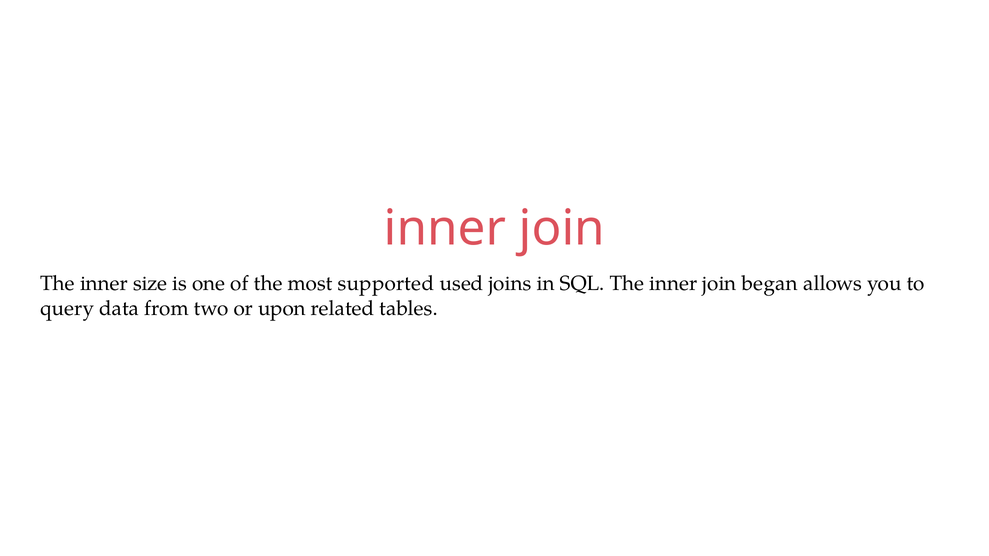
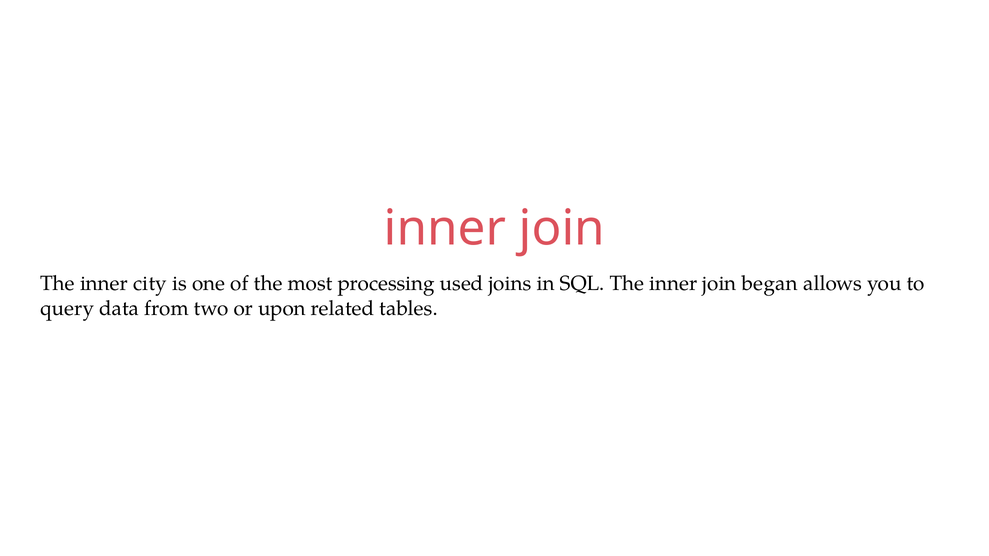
size: size -> city
supported: supported -> processing
